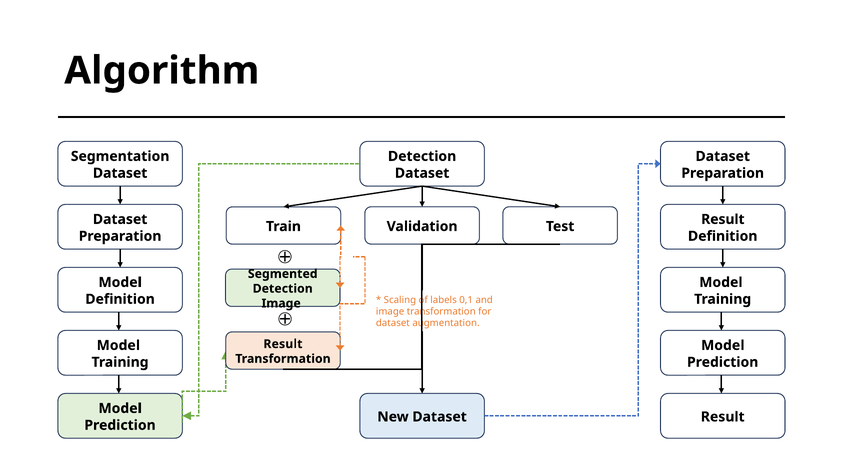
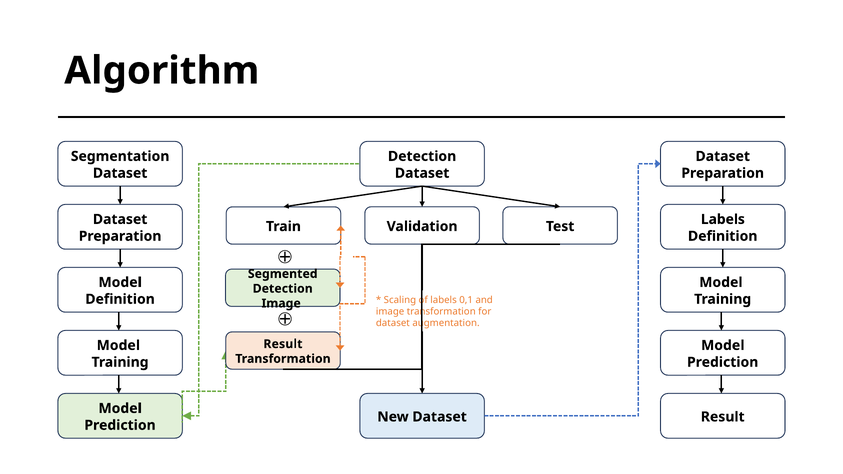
Result at (723, 219): Result -> Labels
